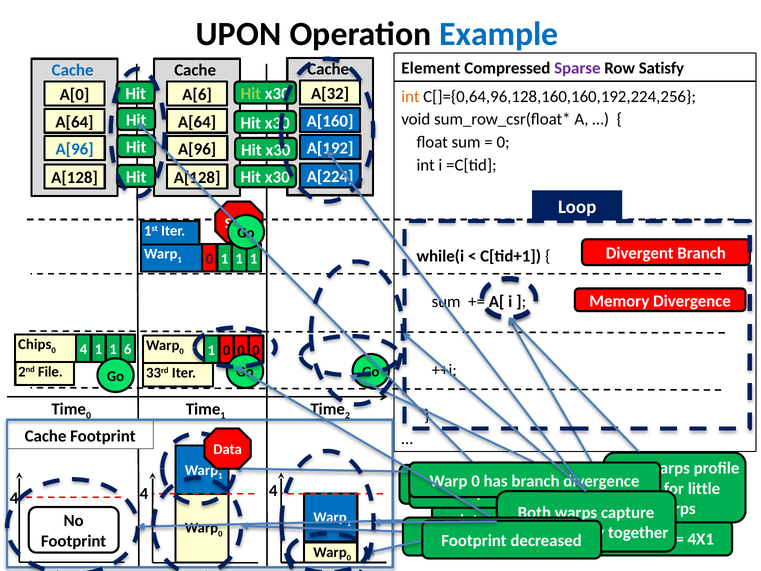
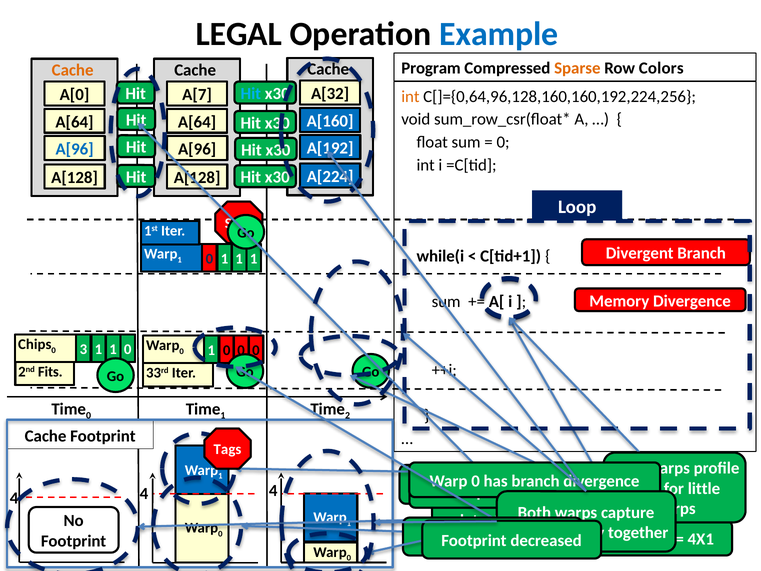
UPON: UPON -> LEGAL
Element: Element -> Program
Sparse colour: purple -> orange
Satisfy: Satisfy -> Colors
Cache at (73, 70) colour: blue -> orange
Hit at (251, 94) colour: light green -> light blue
A[6: A[6 -> A[7
0 4: 4 -> 3
1 1 6: 6 -> 0
File: File -> Fits
Data: Data -> Tags
